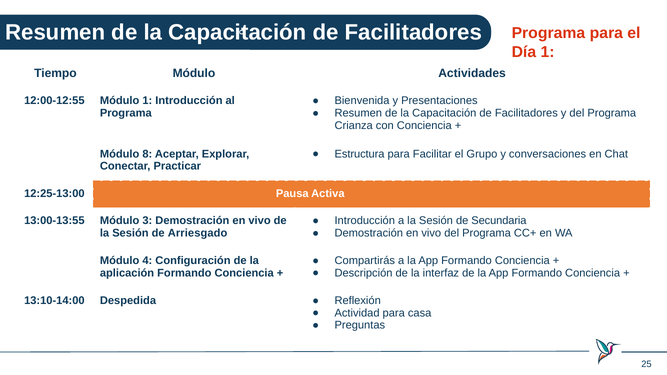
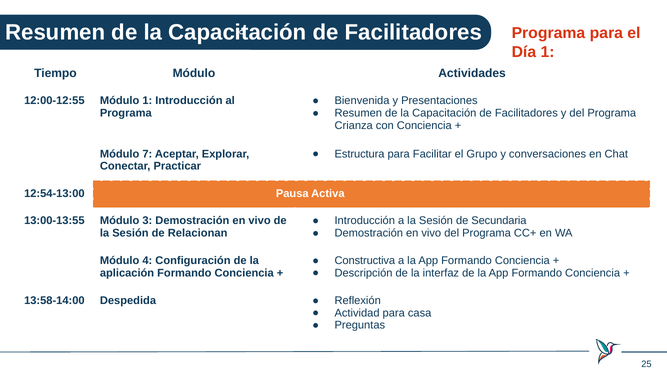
8: 8 -> 7
12:25-13:00: 12:25-13:00 -> 12:54-13:00
Arriesgado: Arriesgado -> Relacionan
Compartirás: Compartirás -> Constructiva
13:10-14:00: 13:10-14:00 -> 13:58-14:00
